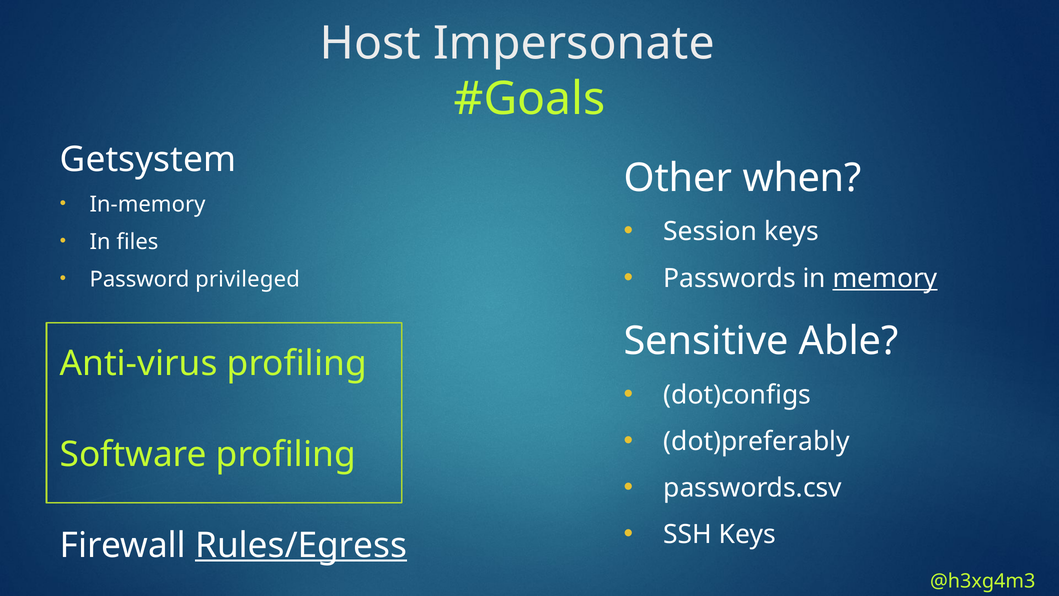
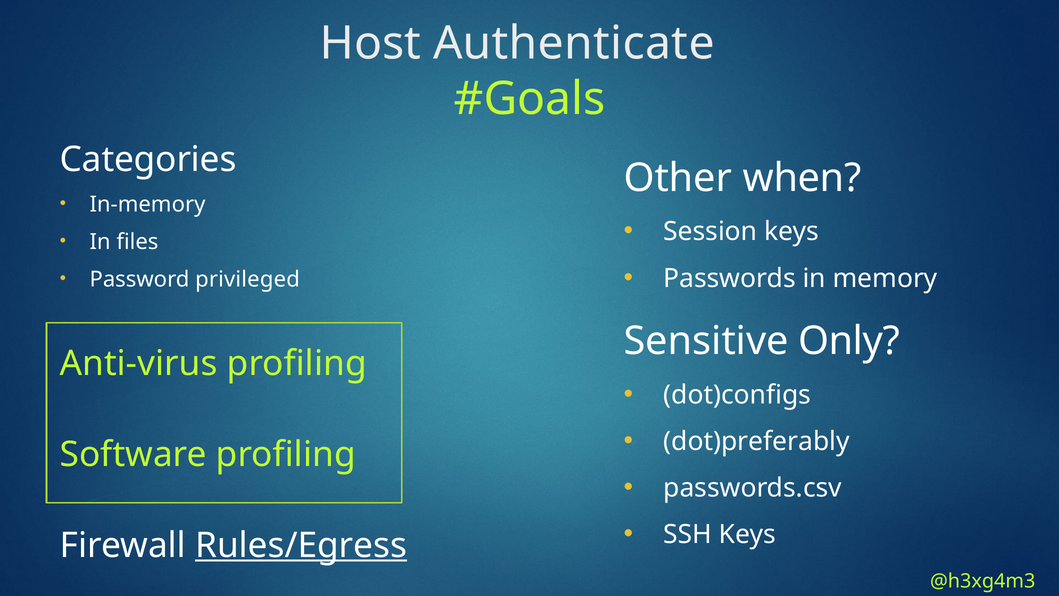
Impersonate: Impersonate -> Authenticate
Getsystem: Getsystem -> Categories
memory underline: present -> none
Able: Able -> Only
